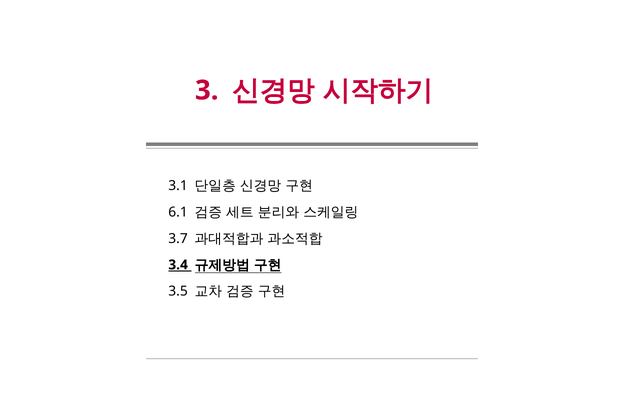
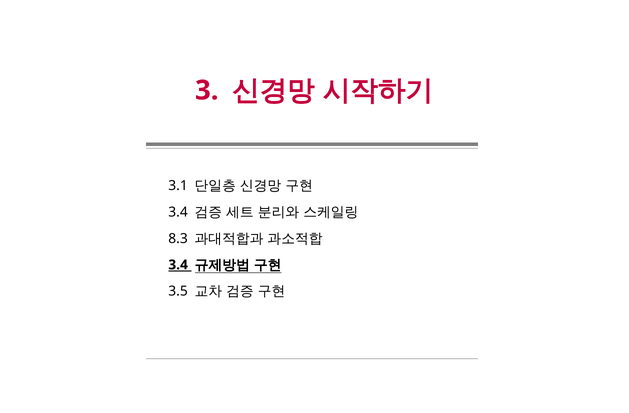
6.1 at (178, 212): 6.1 -> 3.4
3.7: 3.7 -> 8.3
